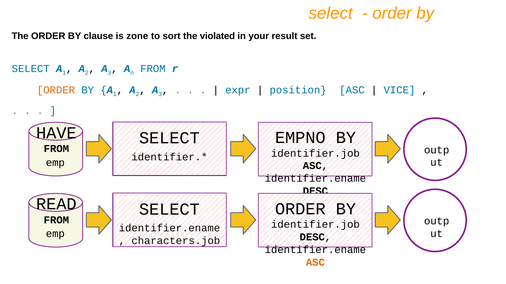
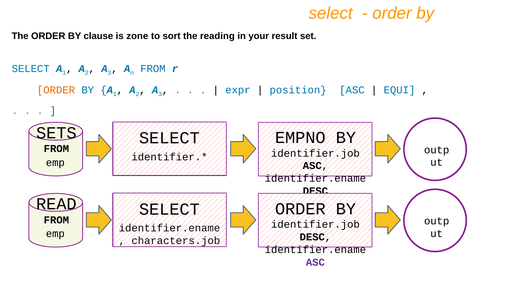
violated: violated -> reading
VICE: VICE -> EQUI
HAVE: HAVE -> SETS
ASC at (315, 263) colour: orange -> purple
